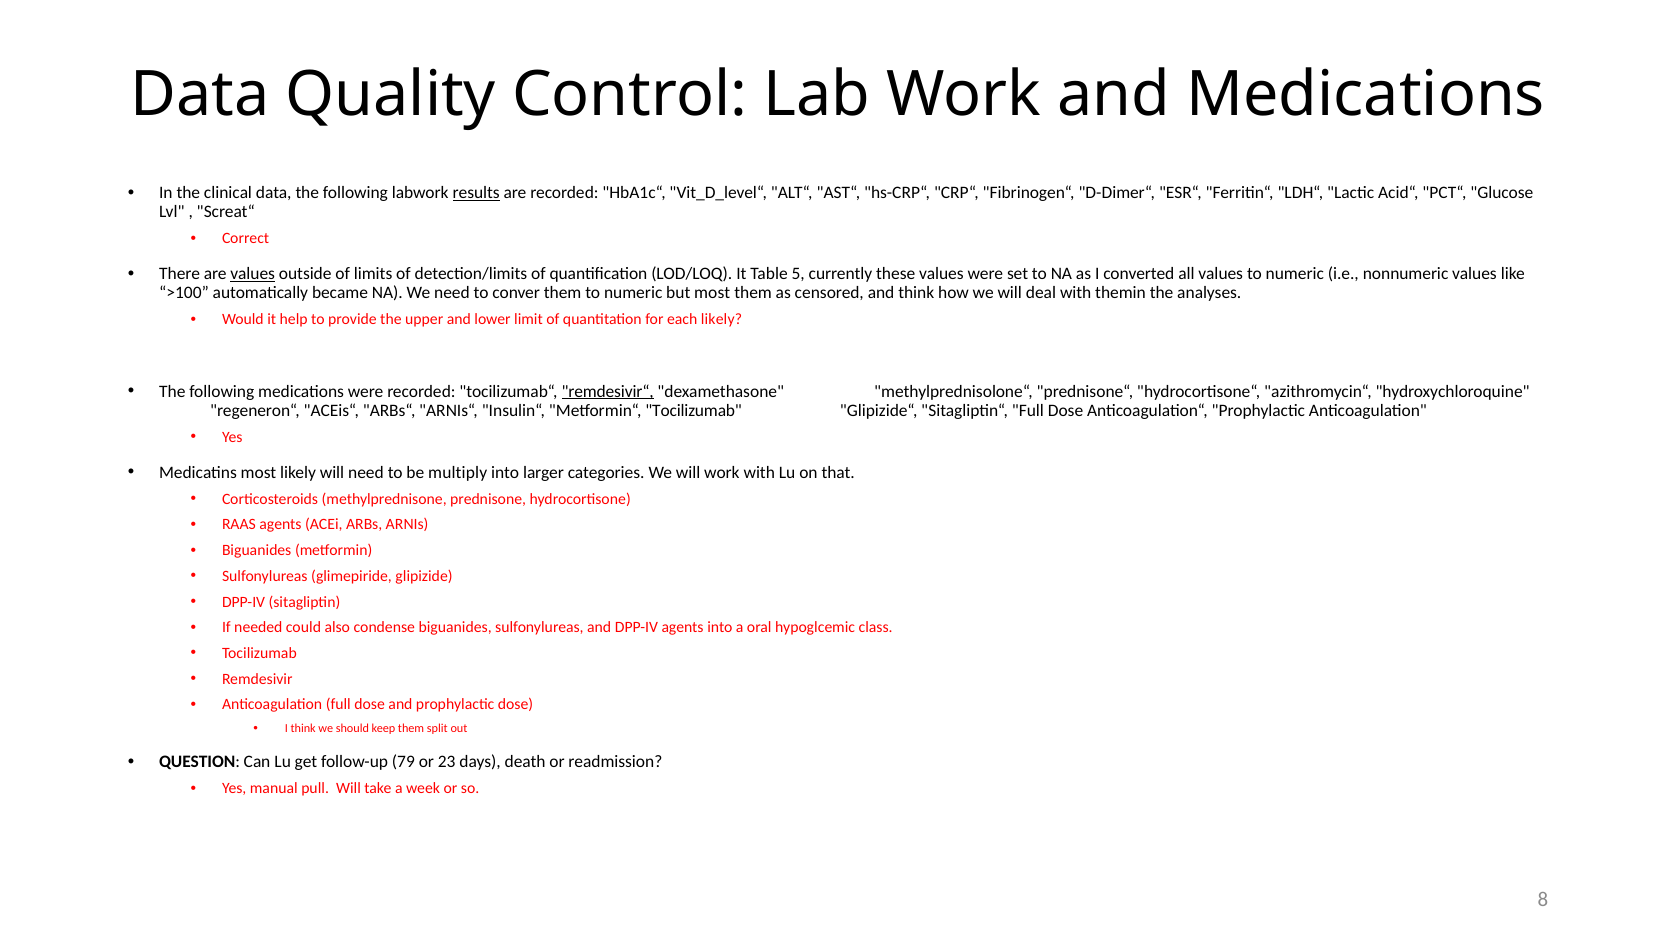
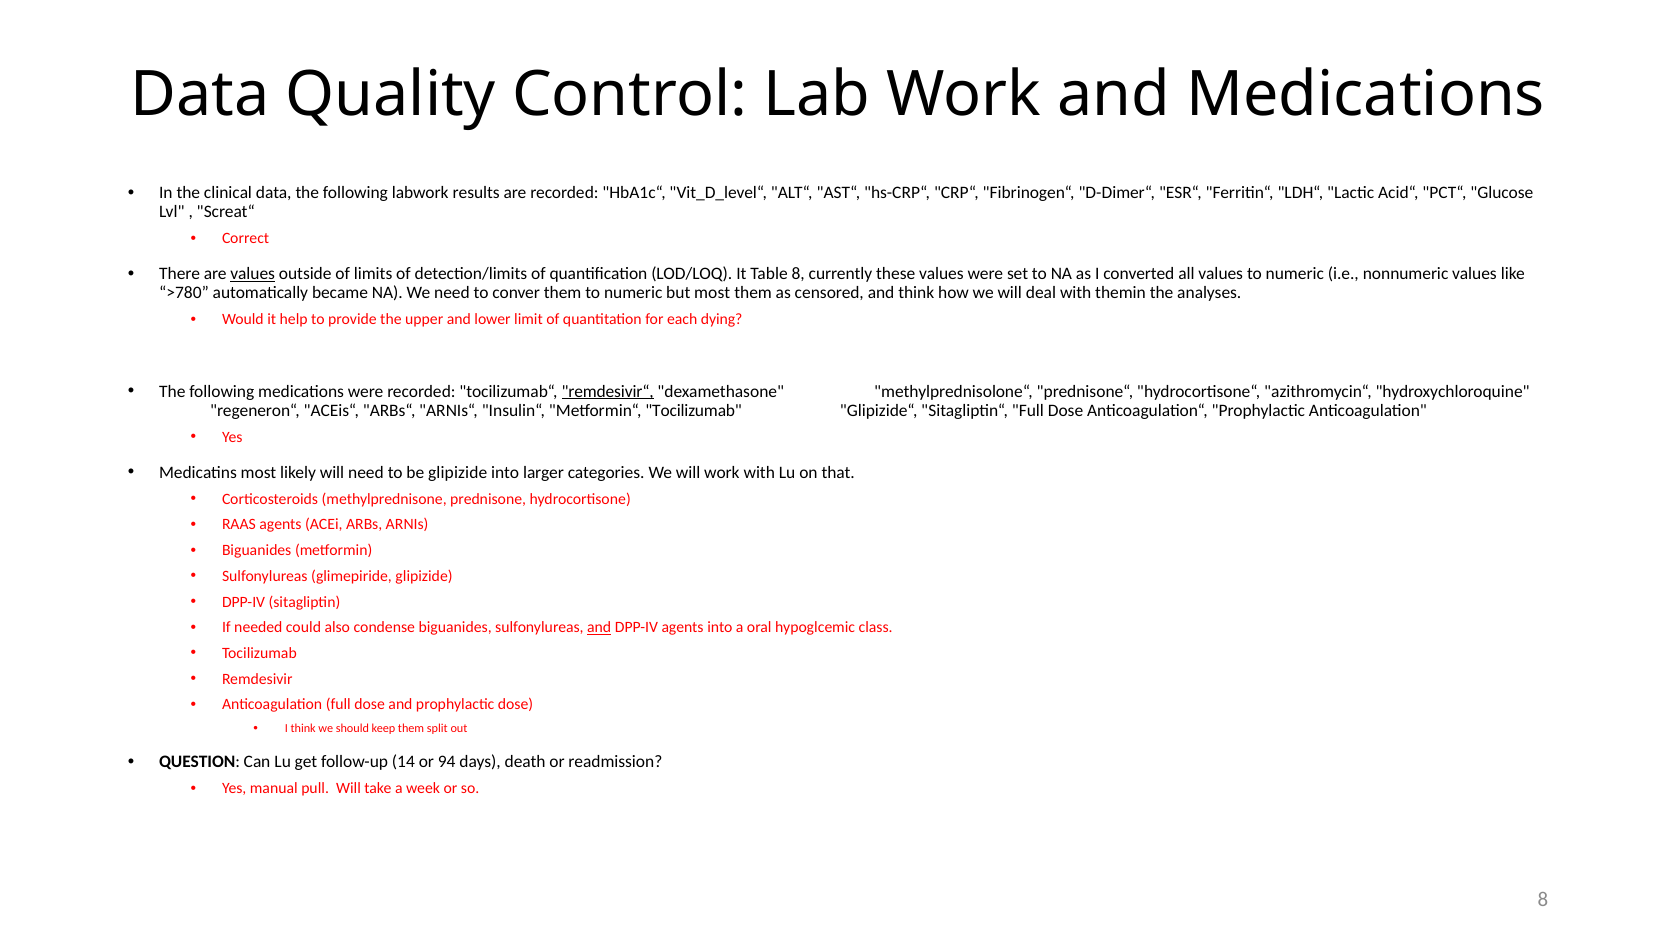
results underline: present -> none
Table 5: 5 -> 8
>100: >100 -> >780
each likely: likely -> dying
be multiply: multiply -> glipizide
and at (599, 628) underline: none -> present
79: 79 -> 14
23: 23 -> 94
